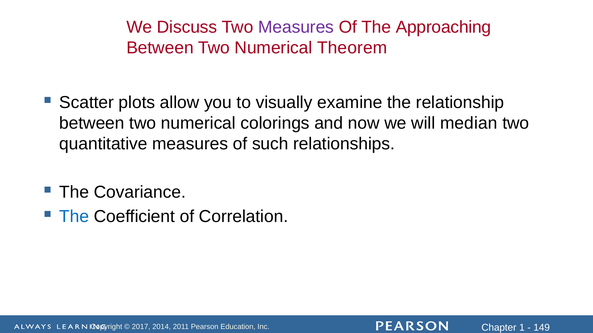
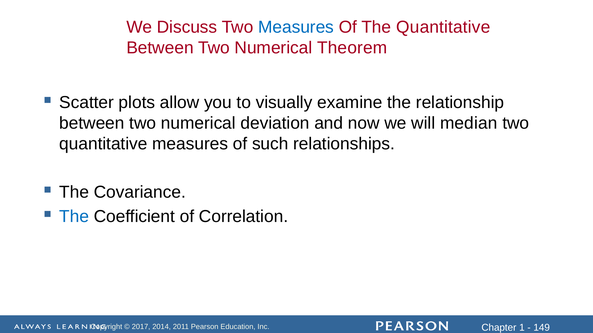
Measures at (296, 27) colour: purple -> blue
The Approaching: Approaching -> Quantitative
colorings: colorings -> deviation
